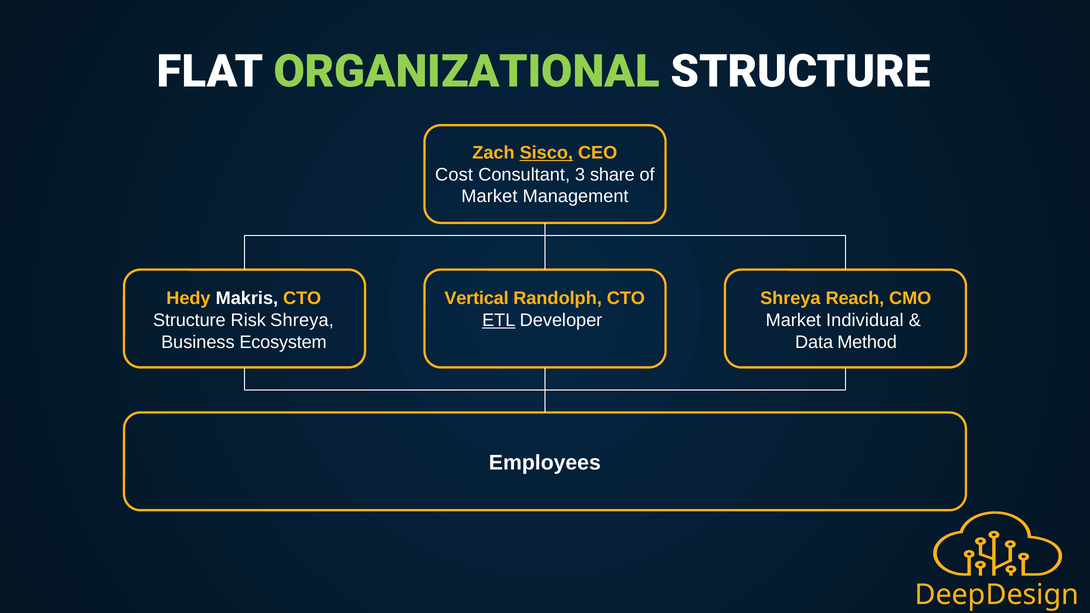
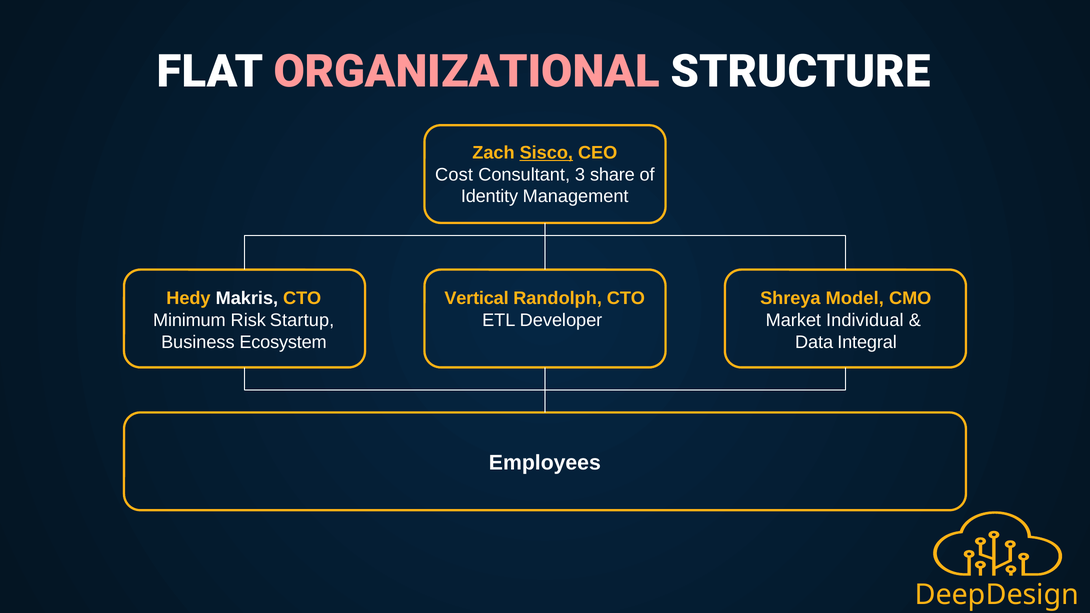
ORGANIZATIONAL colour: light green -> pink
Market at (489, 196): Market -> Identity
Reach: Reach -> Model
Structure at (189, 320): Structure -> Minimum
Risk Shreya: Shreya -> Startup
ETL underline: present -> none
Method: Method -> Integral
